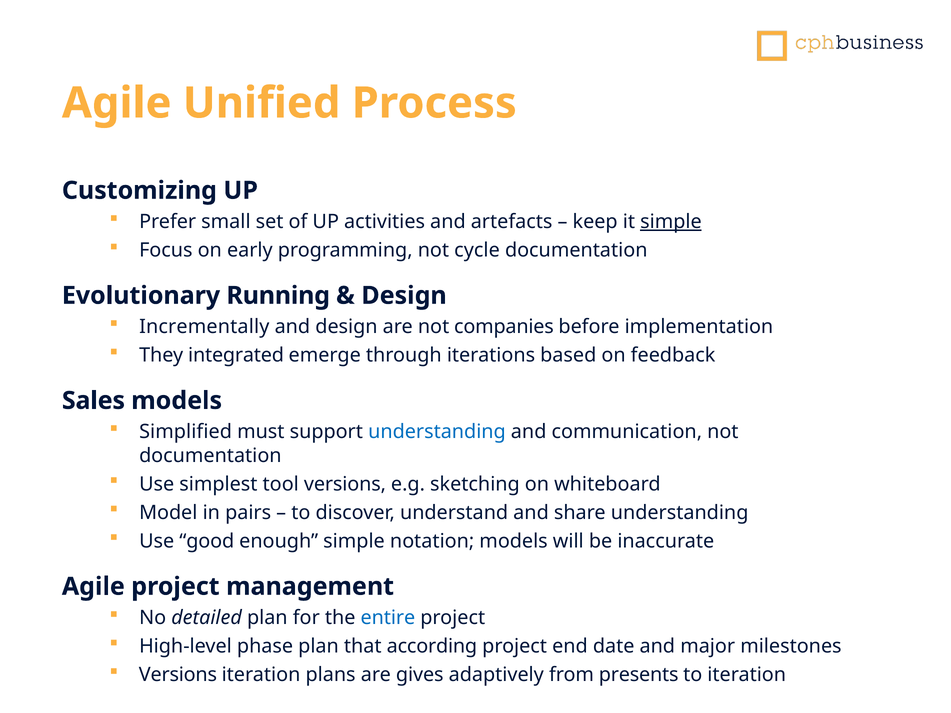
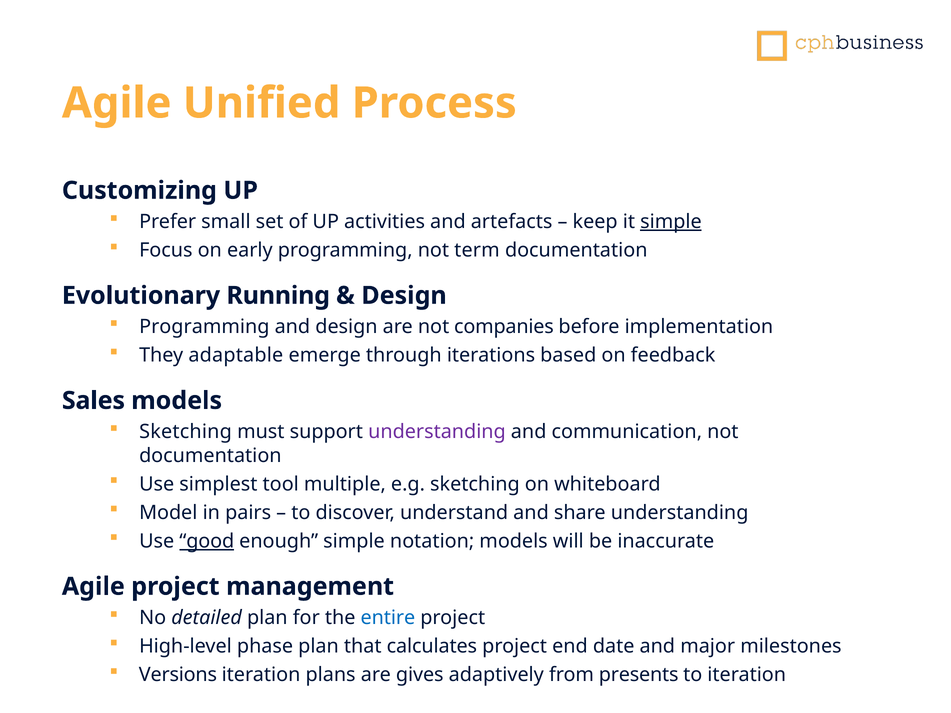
cycle: cycle -> term
Incrementally at (204, 327): Incrementally -> Programming
integrated: integrated -> adaptable
Simplified at (186, 432): Simplified -> Sketching
understanding at (437, 432) colour: blue -> purple
tool versions: versions -> multiple
good underline: none -> present
according: according -> calculates
